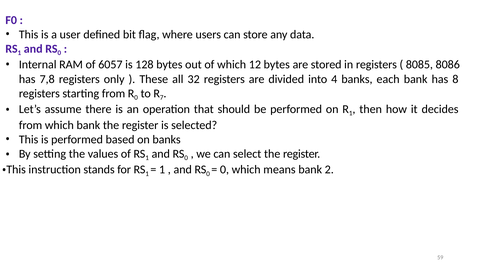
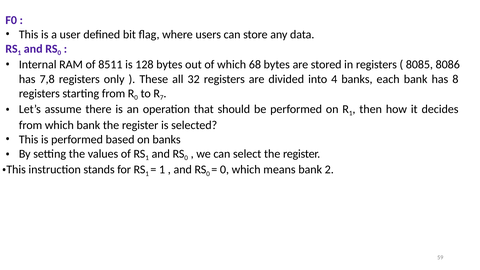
6057: 6057 -> 8511
12: 12 -> 68
